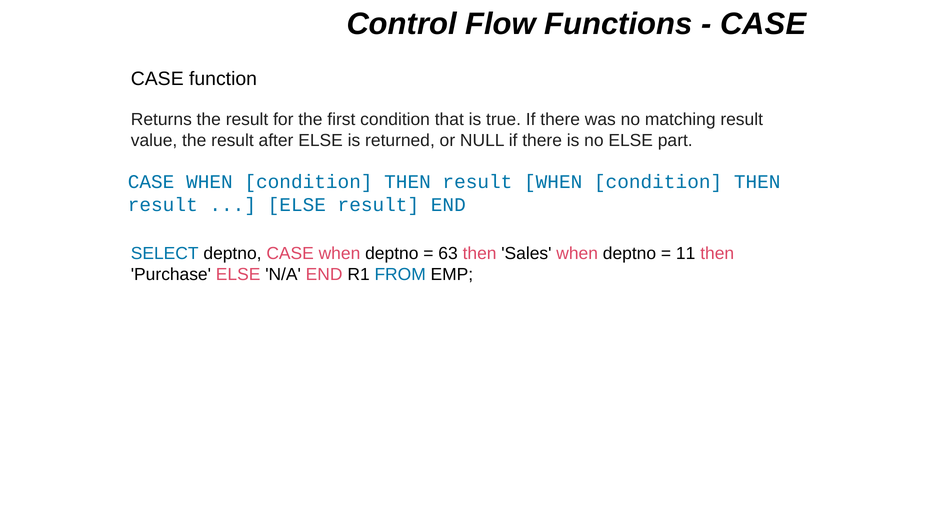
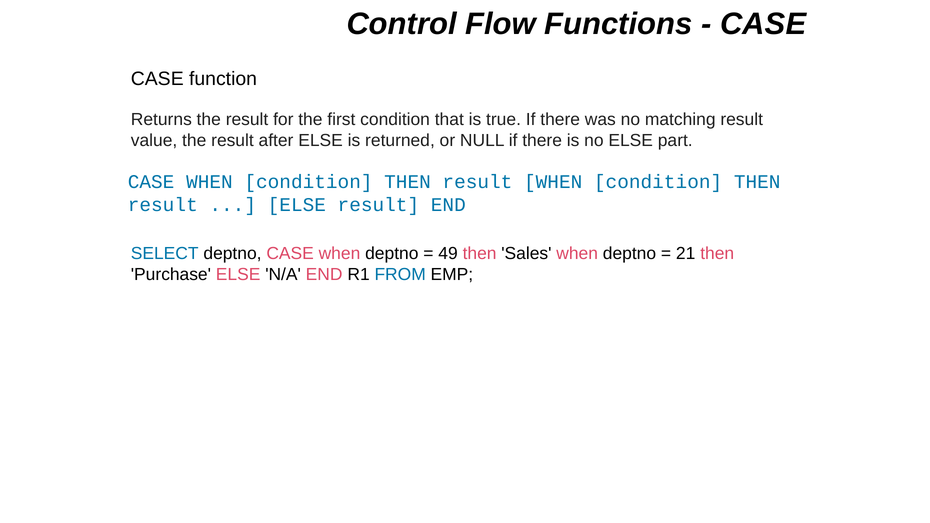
63: 63 -> 49
11: 11 -> 21
